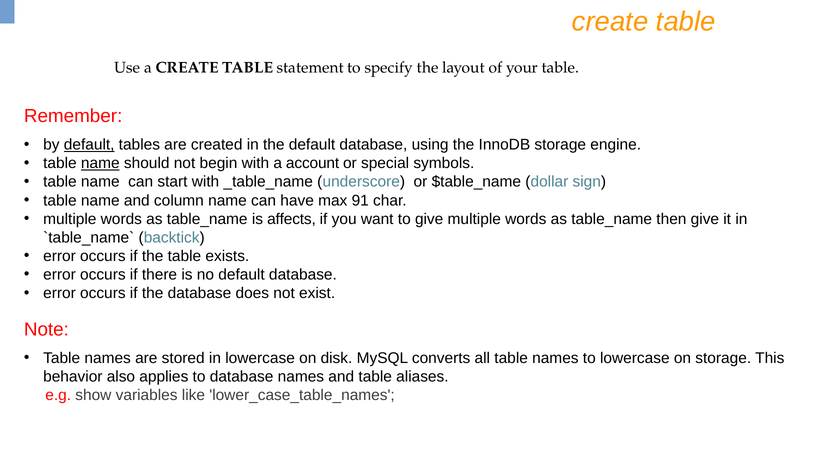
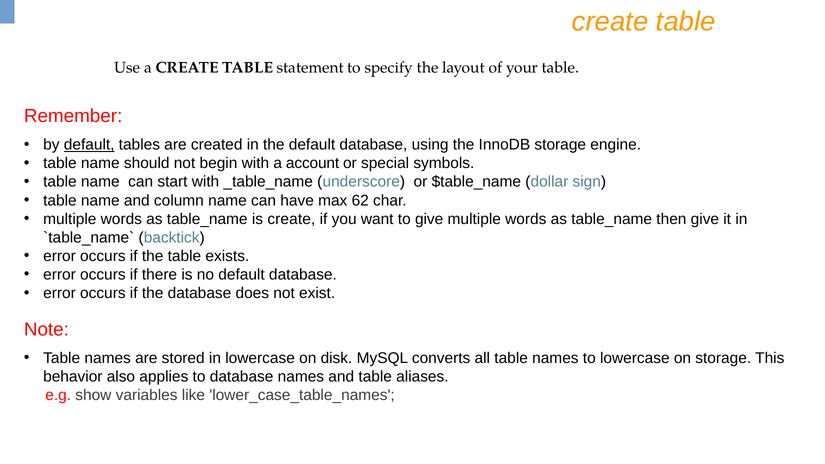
name at (100, 163) underline: present -> none
91: 91 -> 62
is affects: affects -> create
